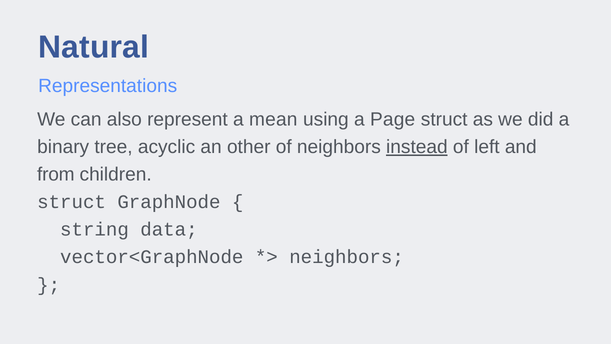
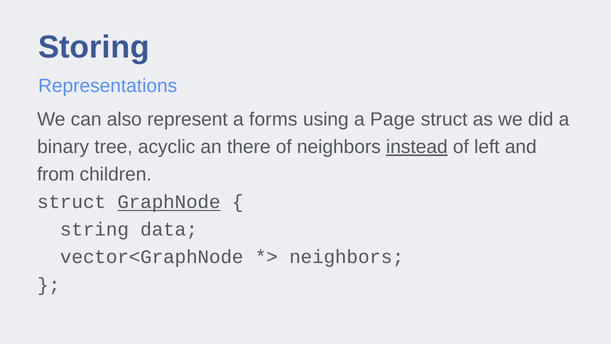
Natural: Natural -> Storing
mean: mean -> forms
other: other -> there
GraphNode underline: none -> present
